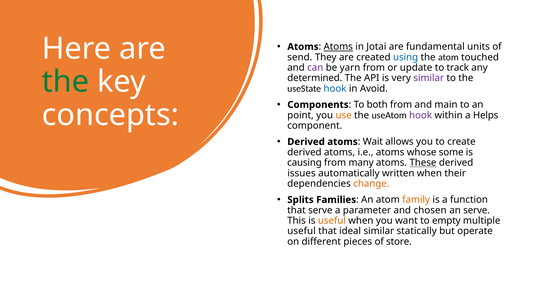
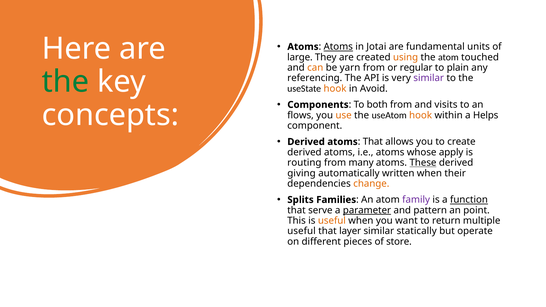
send: send -> large
using colour: blue -> orange
can colour: purple -> orange
update: update -> regular
track: track -> plain
determined: determined -> referencing
hook at (335, 89) colour: blue -> orange
main: main -> visits
point: point -> flows
hook at (421, 115) colour: purple -> orange
atoms Wait: Wait -> That
some: some -> apply
causing: causing -> routing
issues: issues -> giving
family colour: orange -> purple
function underline: none -> present
parameter underline: none -> present
chosen: chosen -> pattern
an serve: serve -> point
empty: empty -> return
ideal: ideal -> layer
